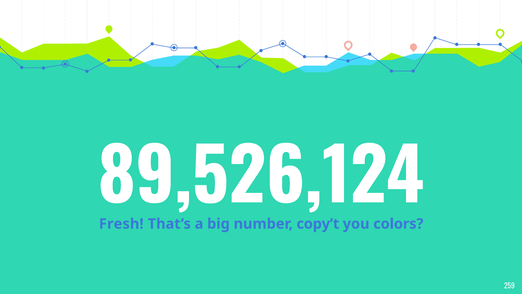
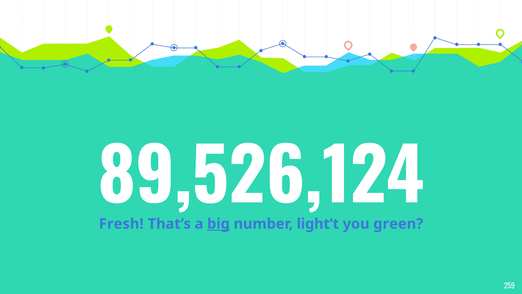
big underline: none -> present
copy’t: copy’t -> light’t
colors: colors -> green
